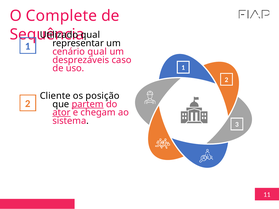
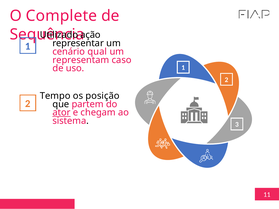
qual at (90, 35): qual -> ação
desprezáveis: desprezáveis -> representam
Cliente: Cliente -> Tempo
partem underline: present -> none
